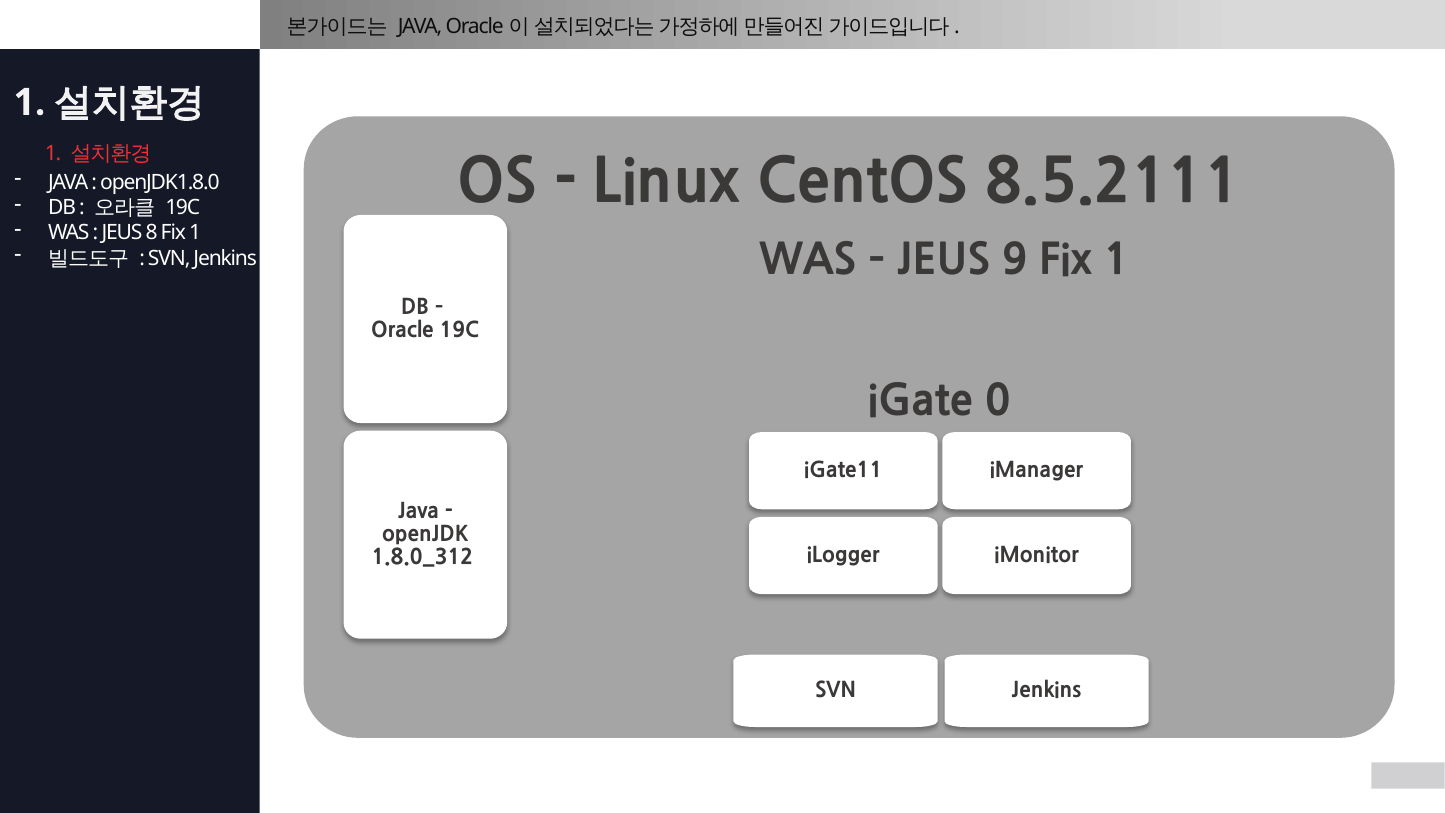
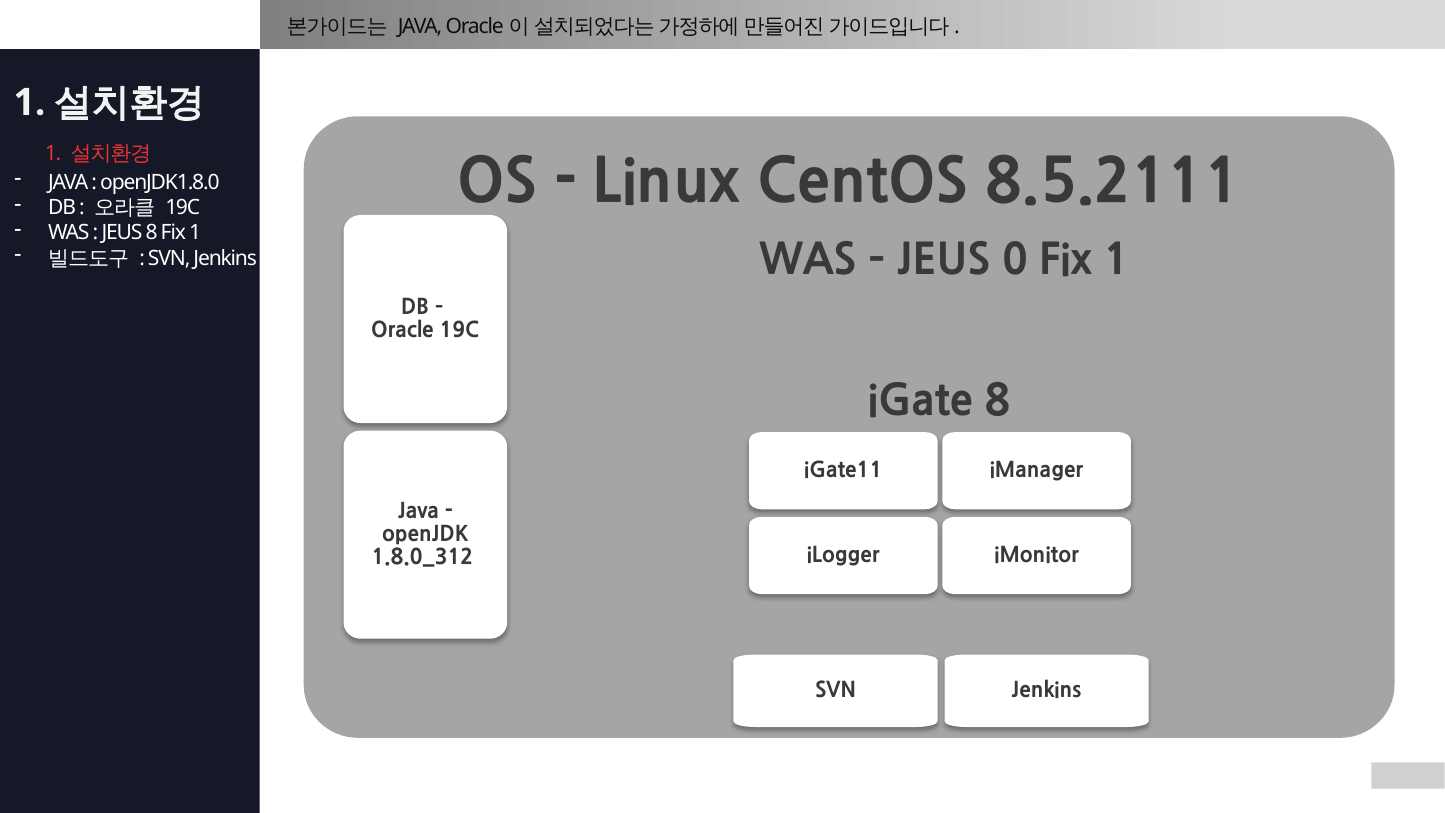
9: 9 -> 0
iGate 0: 0 -> 8
